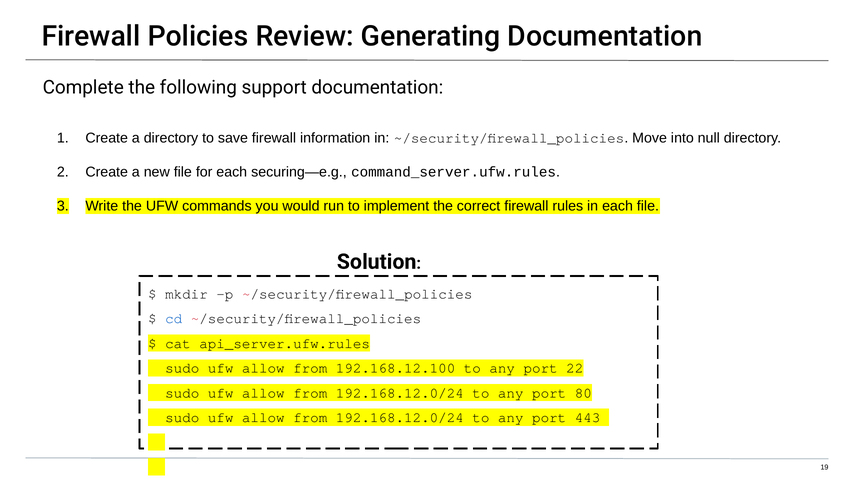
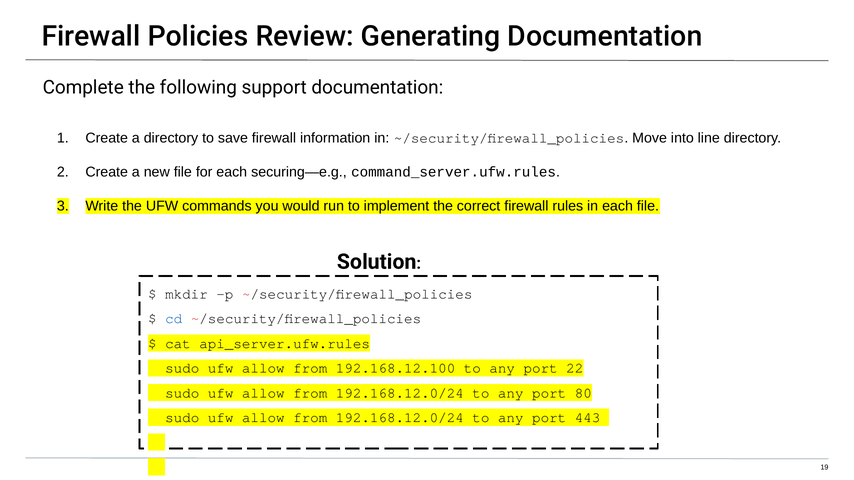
null: null -> line
